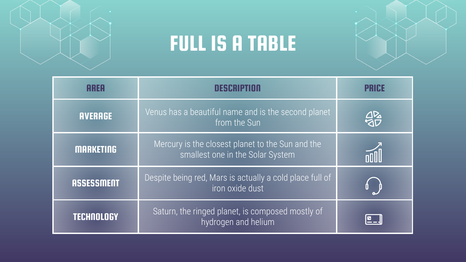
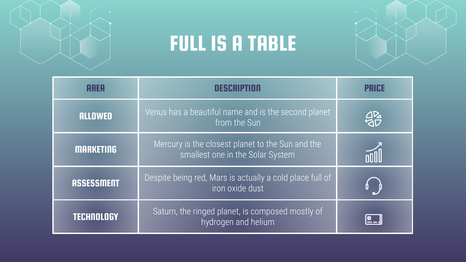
AVERAGE: AVERAGE -> ALLOWED
